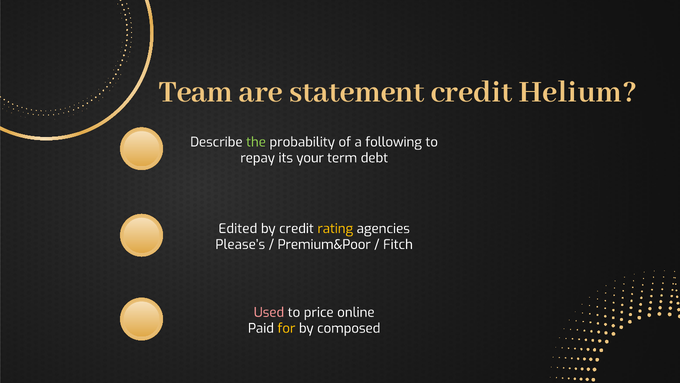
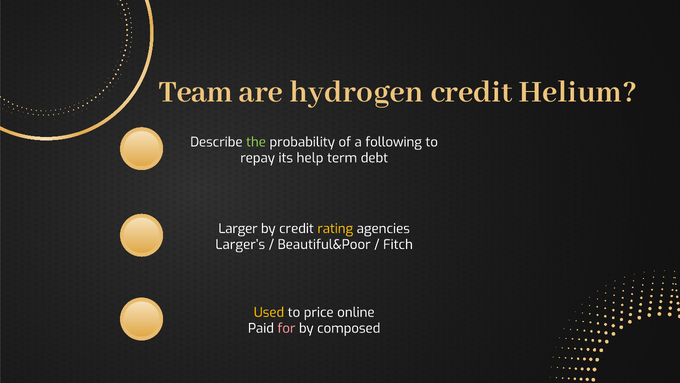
statement: statement -> hydrogen
your: your -> help
Edited: Edited -> Larger
Please’s: Please’s -> Larger’s
Premium&Poor: Premium&Poor -> Beautiful&Poor
Used colour: pink -> yellow
for colour: yellow -> pink
